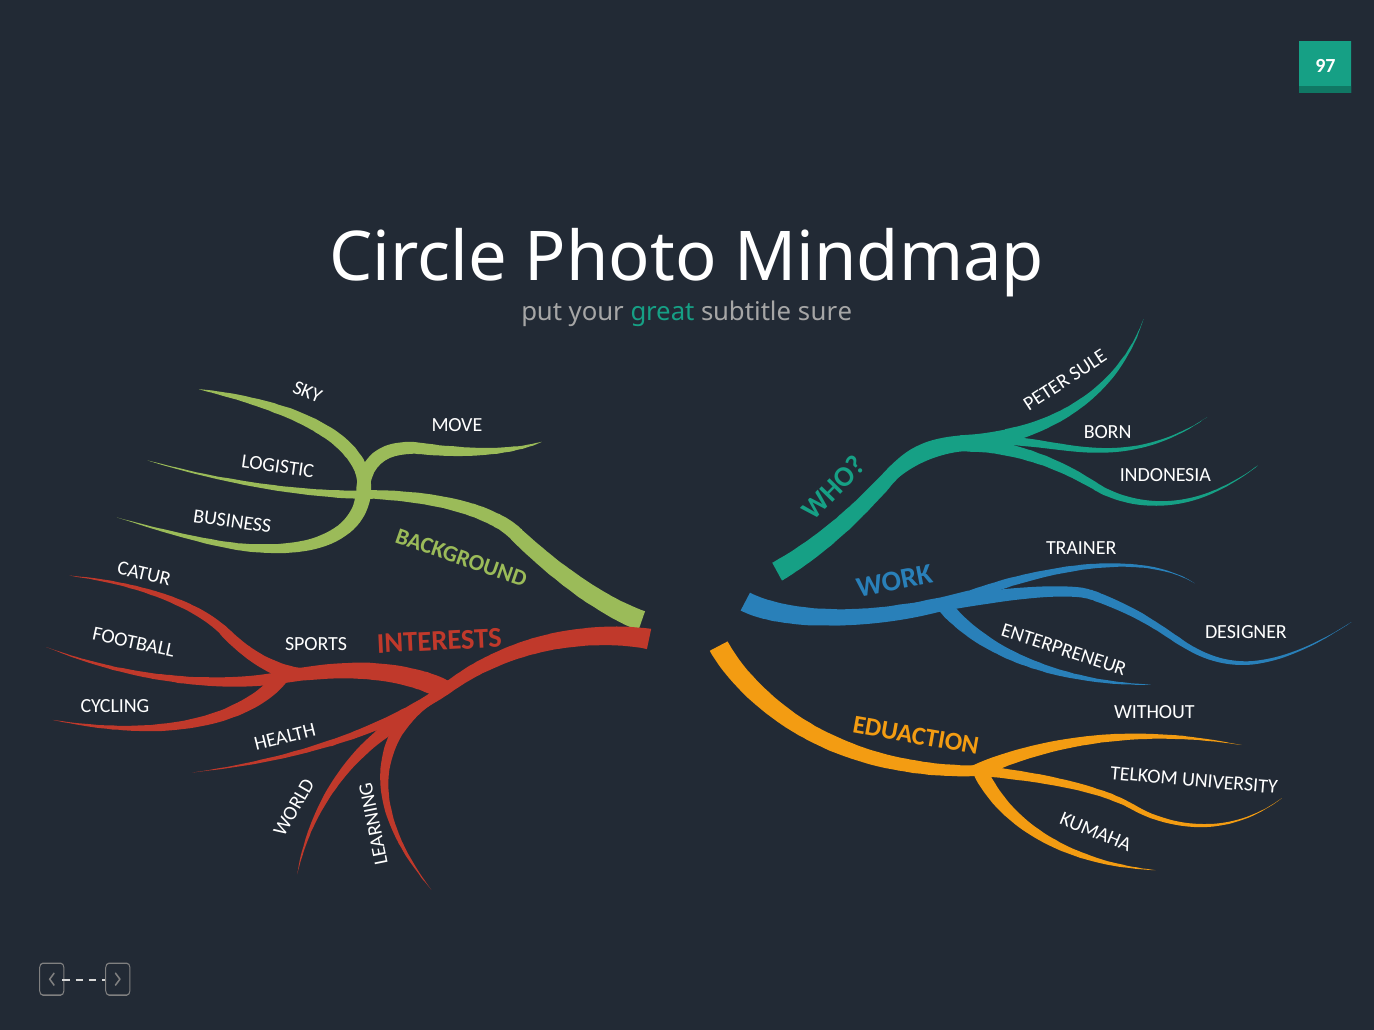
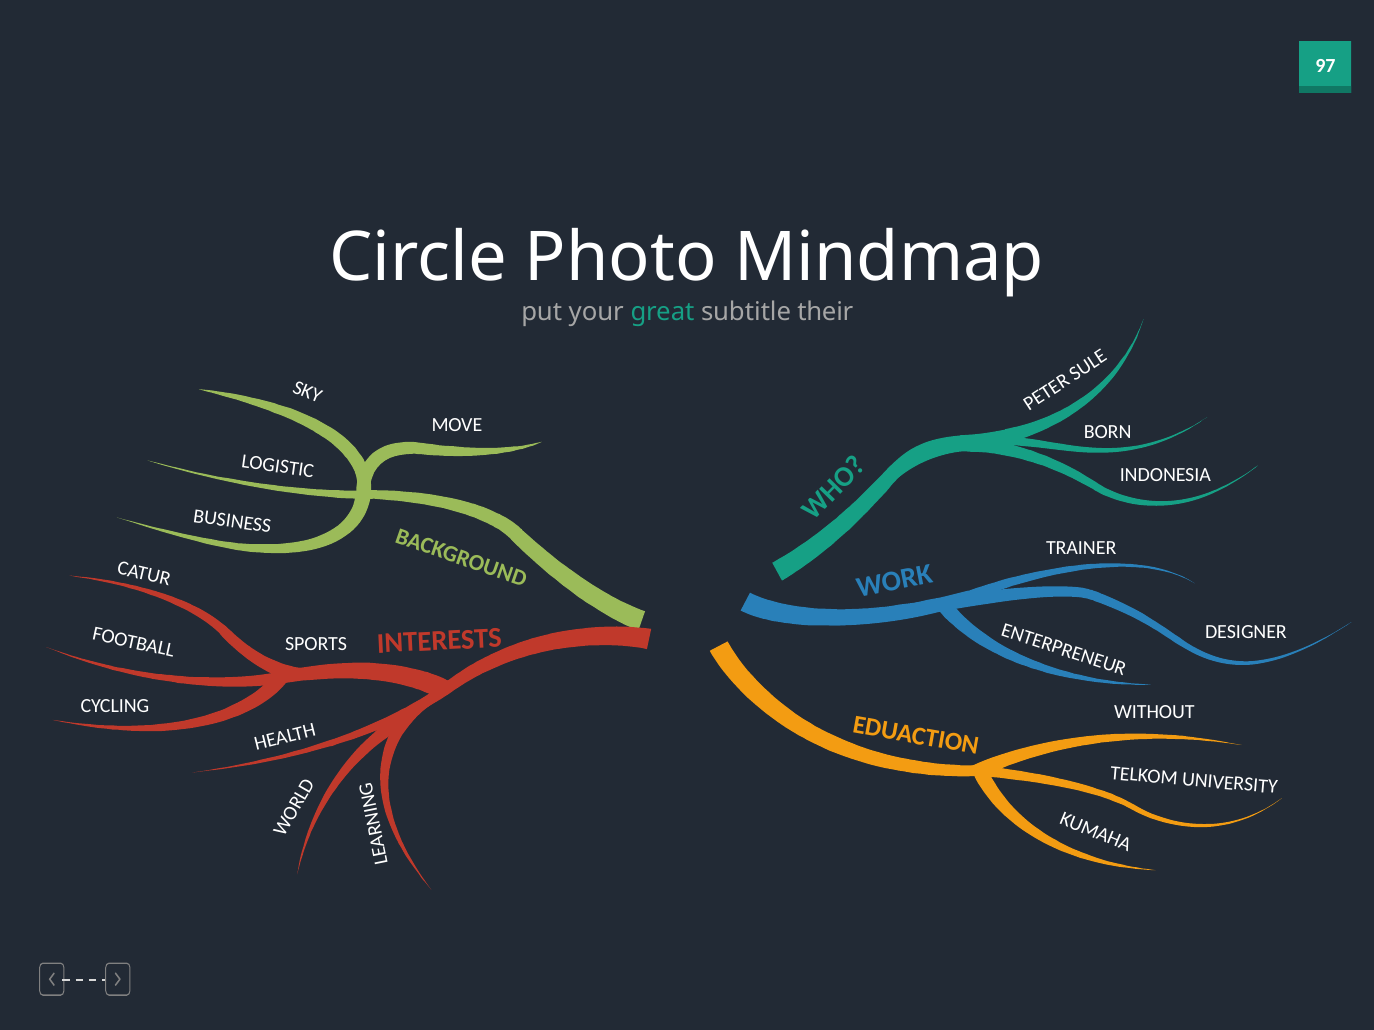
sure: sure -> their
